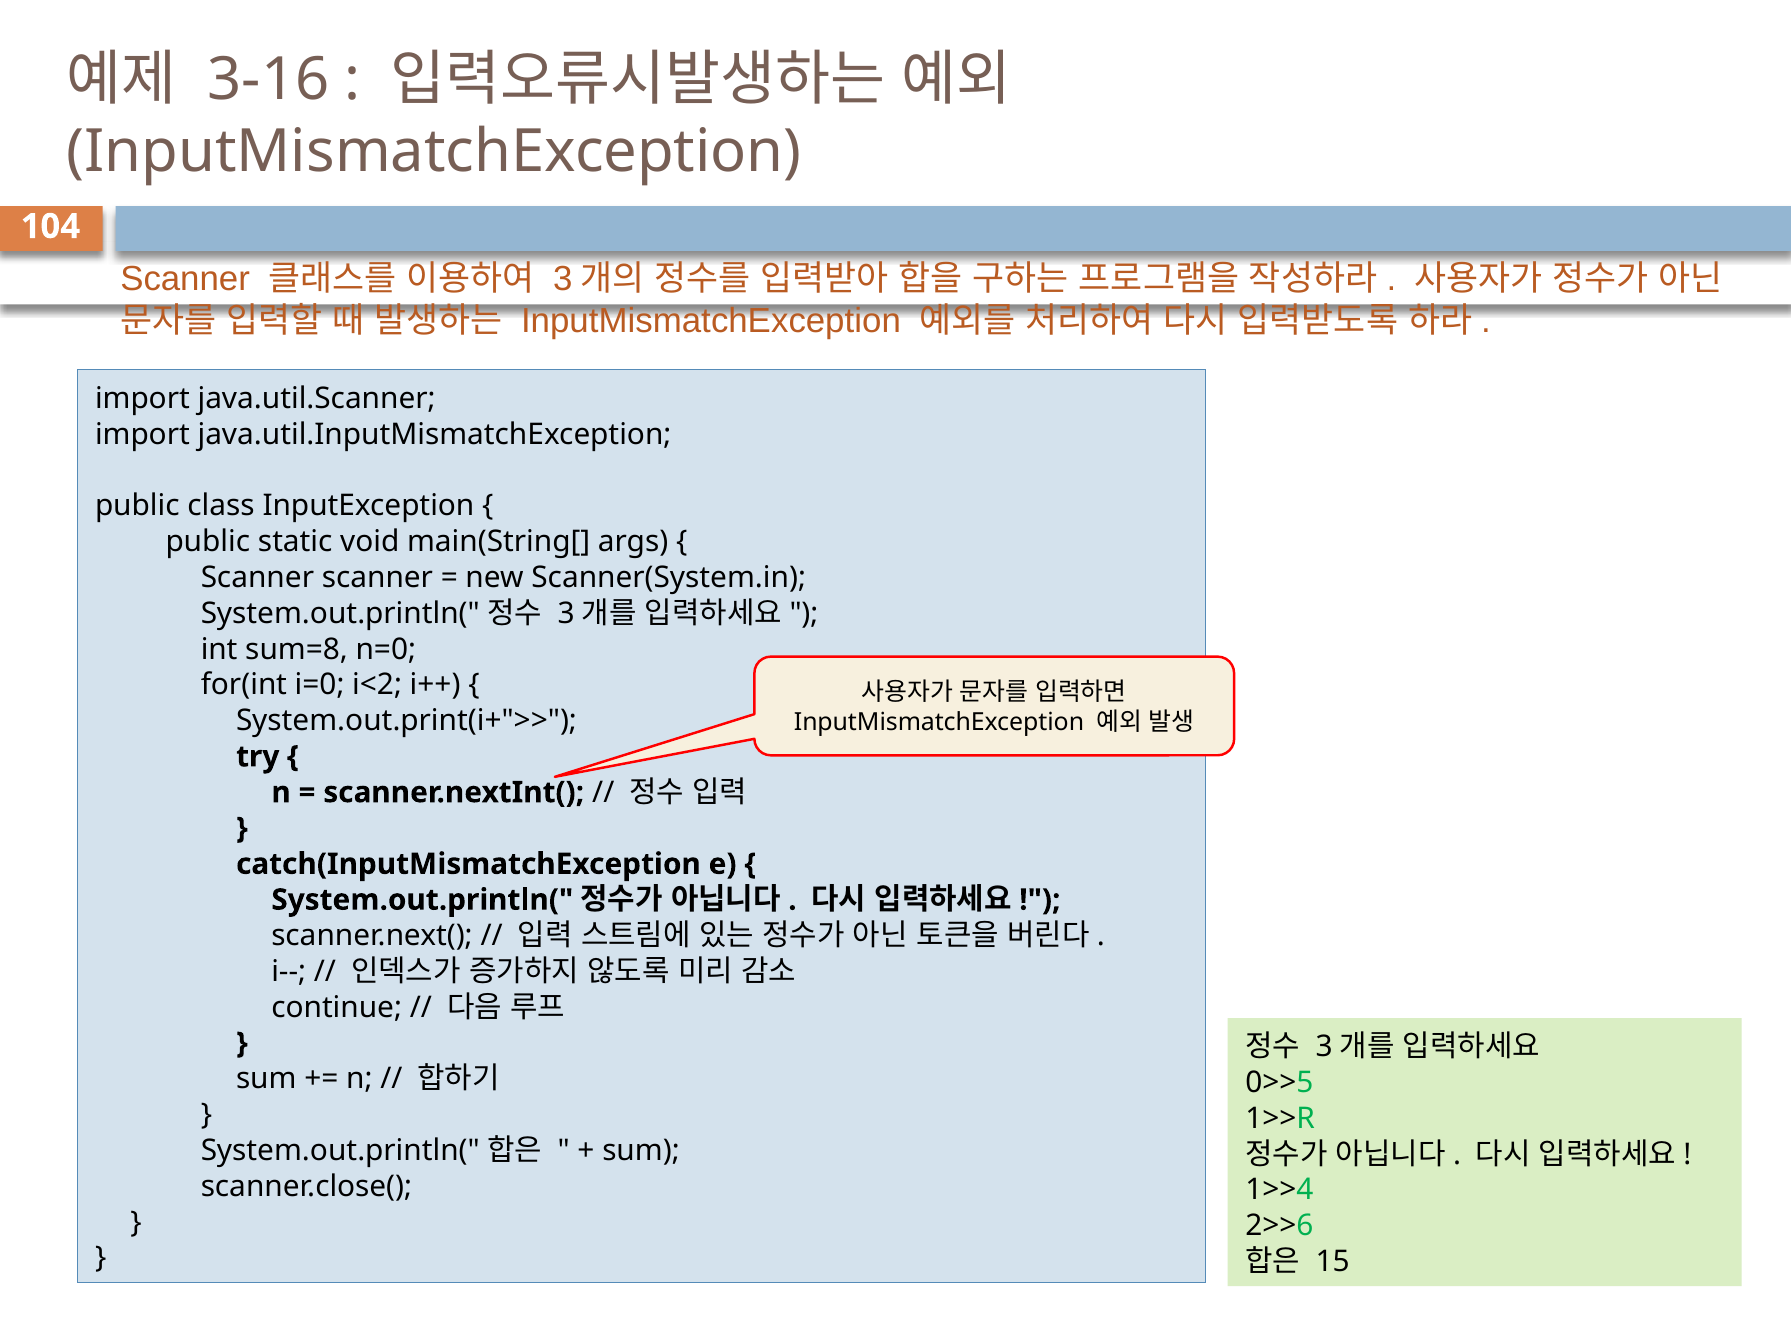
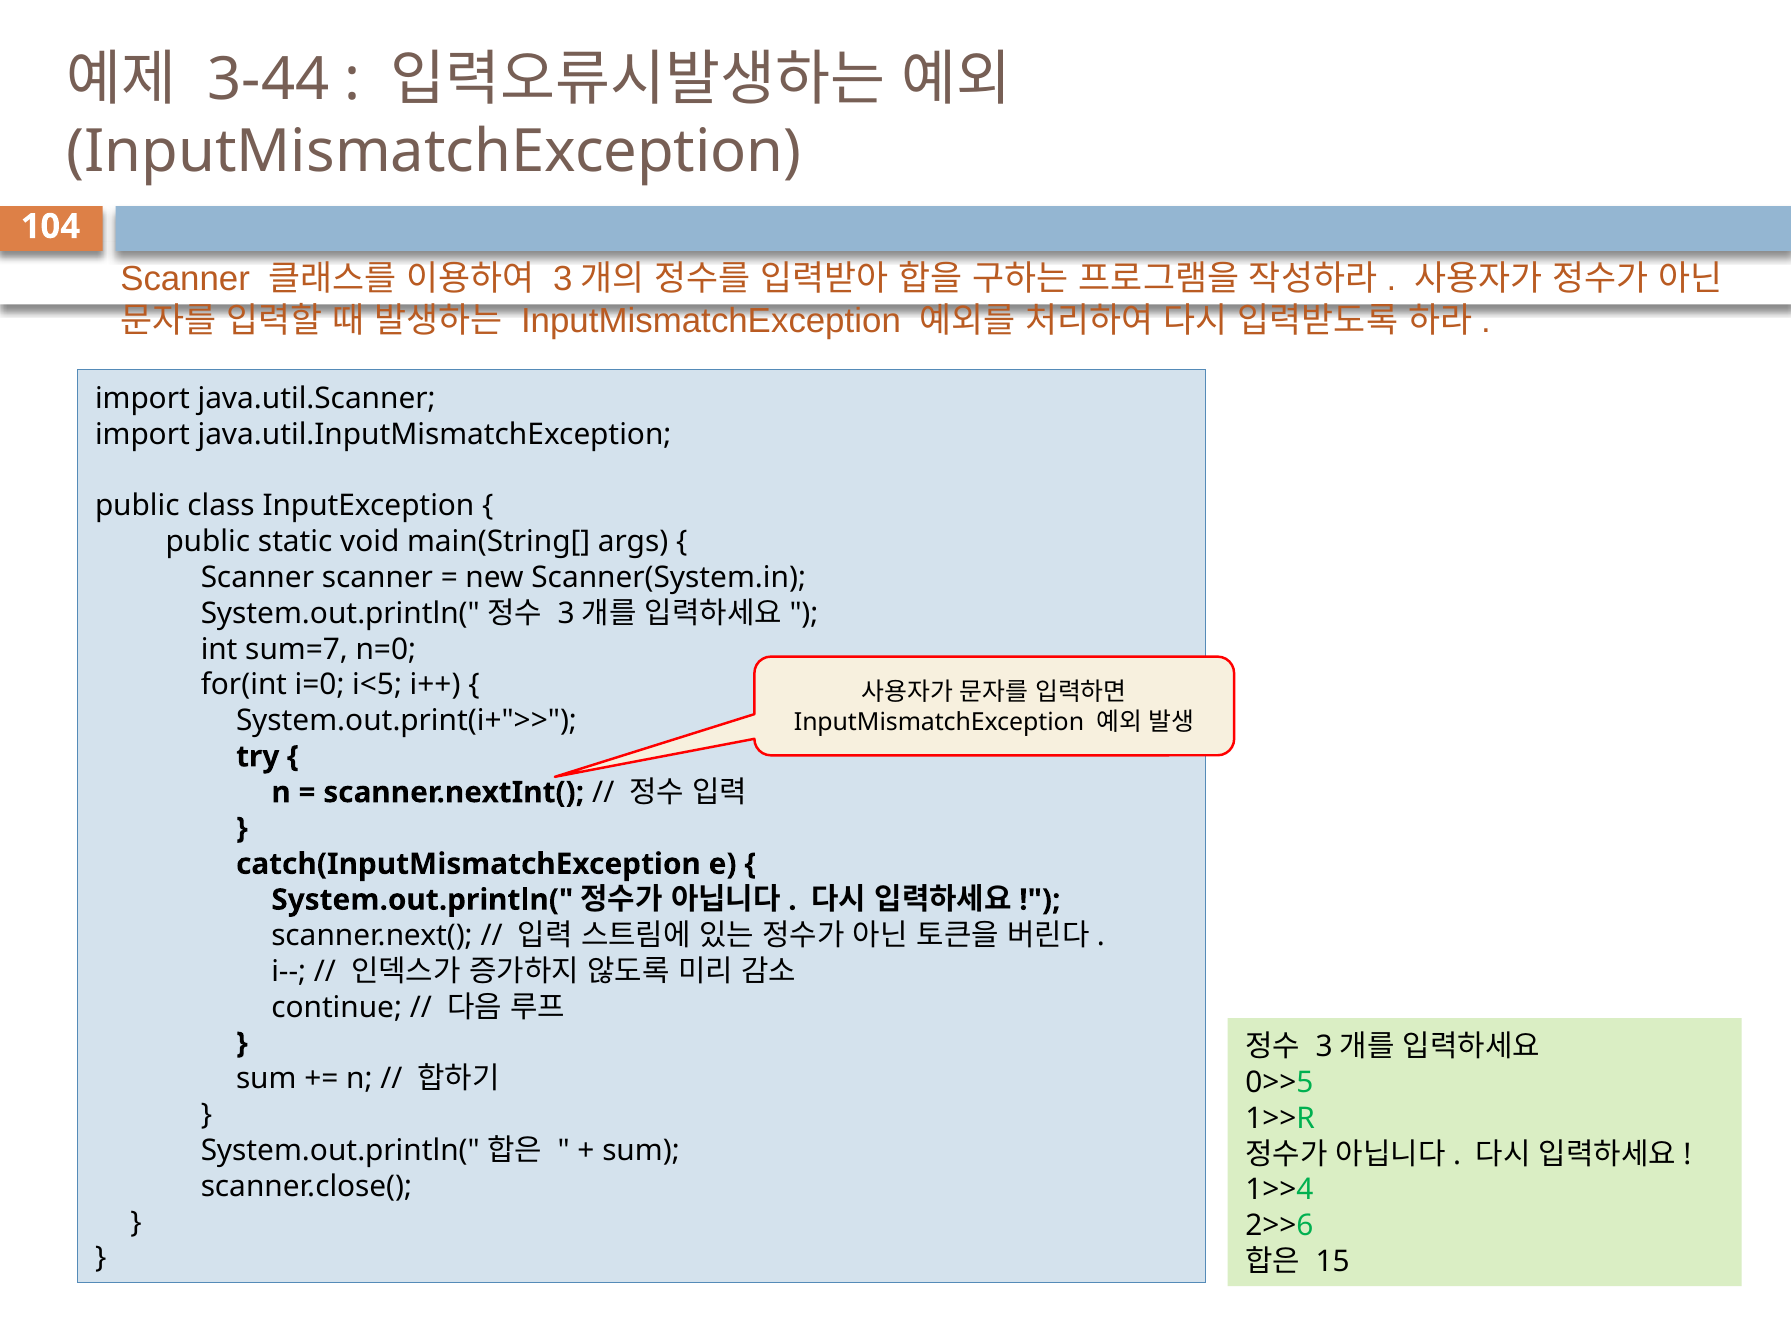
3-16: 3-16 -> 3-44
sum=8: sum=8 -> sum=7
i<2: i<2 -> i<5
